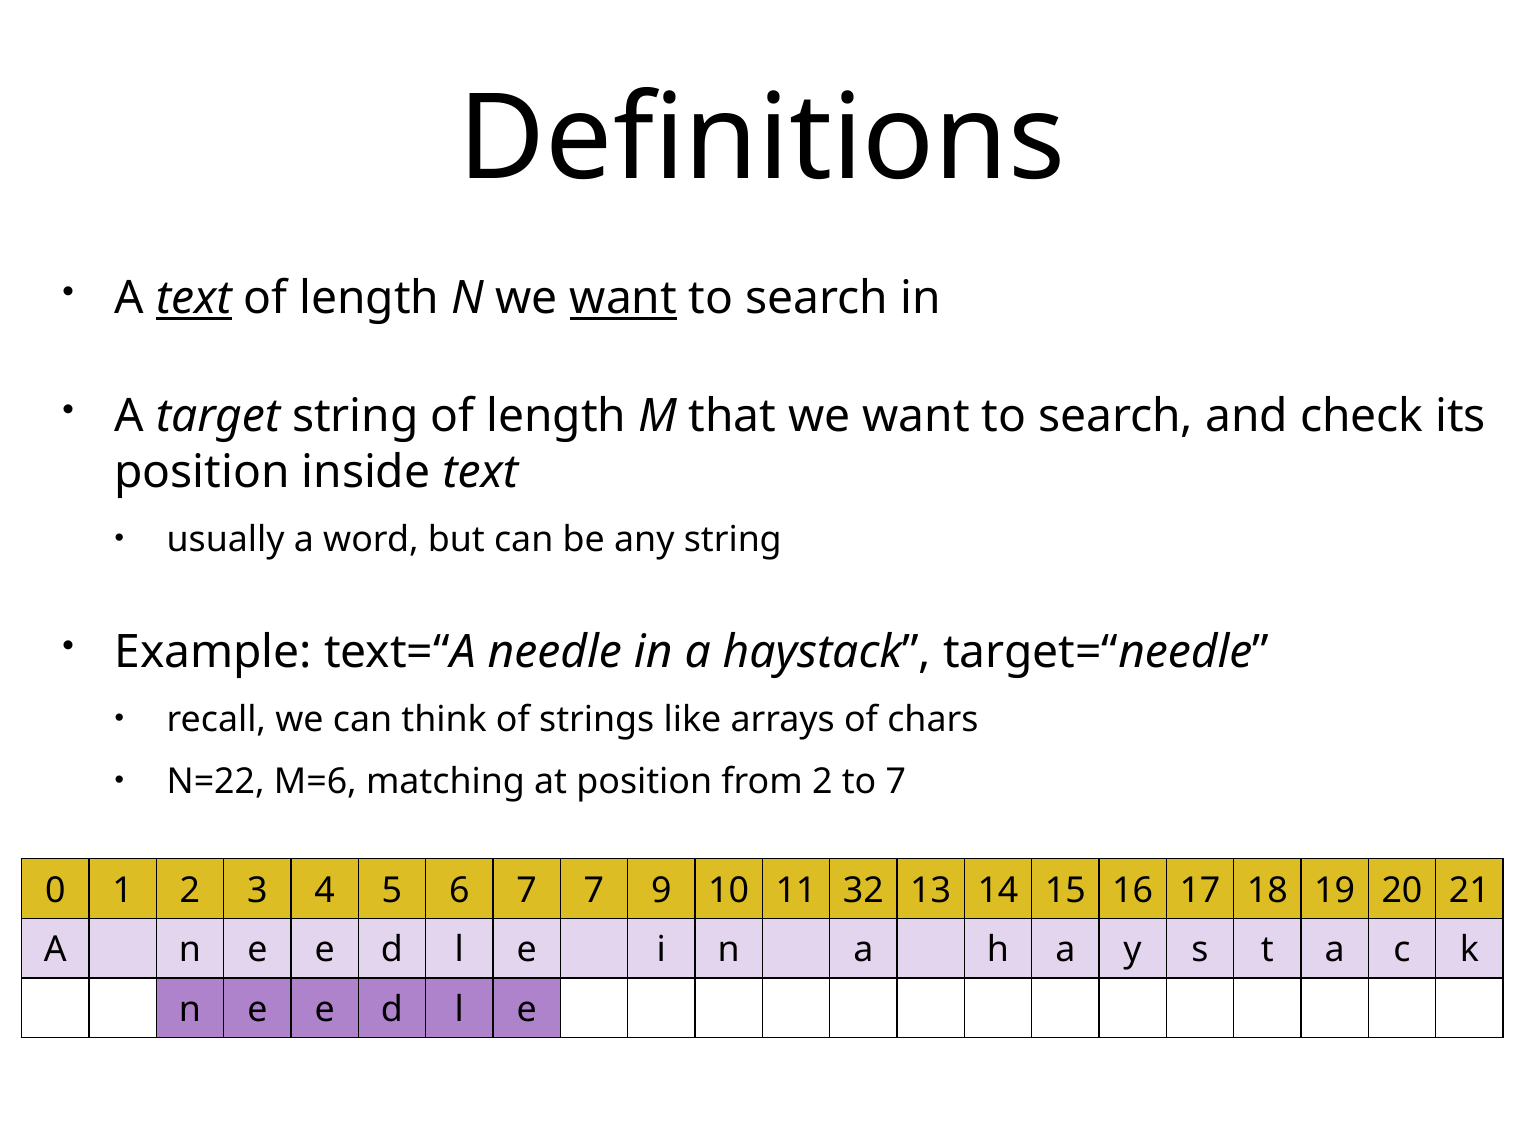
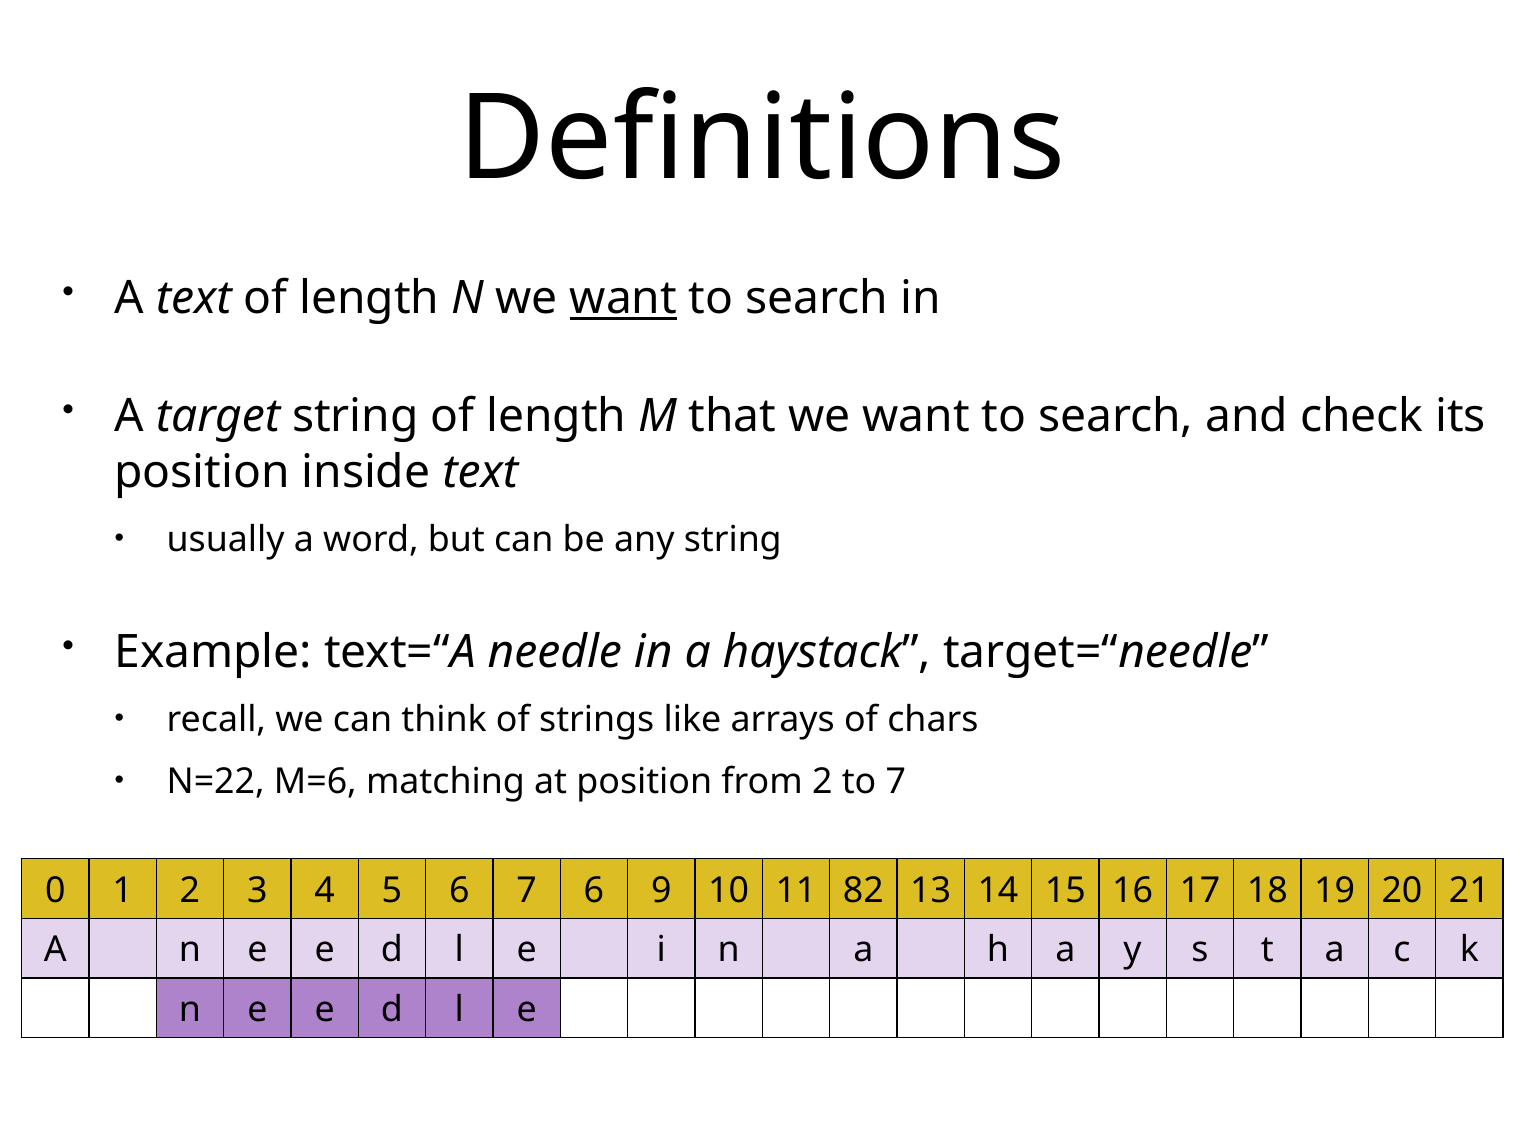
text at (194, 299) underline: present -> none
7 7: 7 -> 6
32: 32 -> 82
